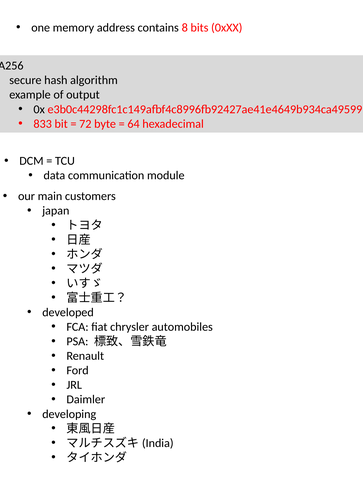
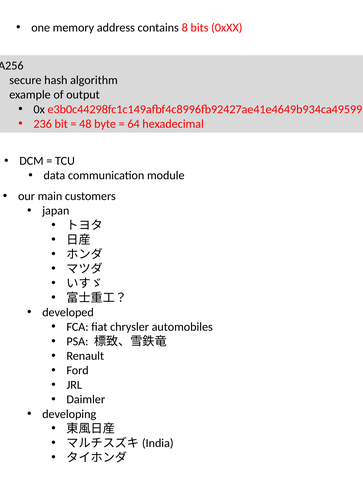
833: 833 -> 236
72: 72 -> 48
